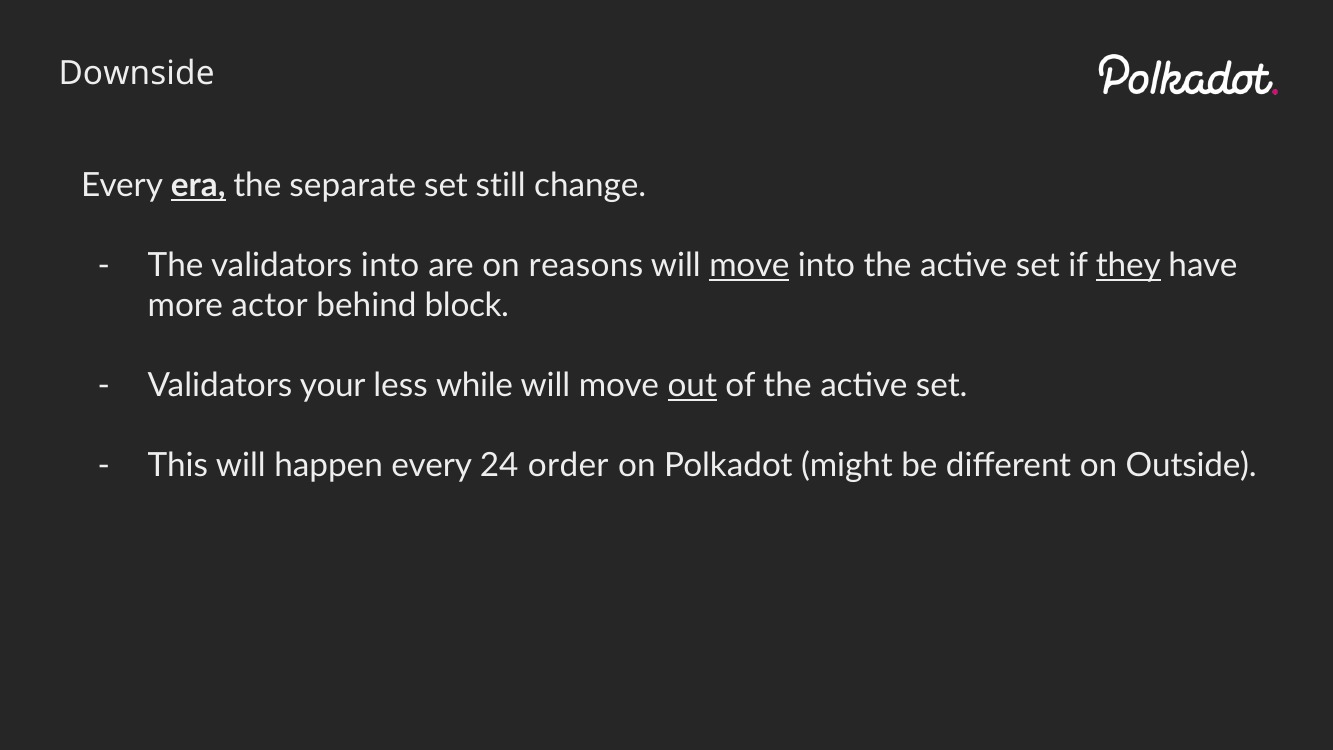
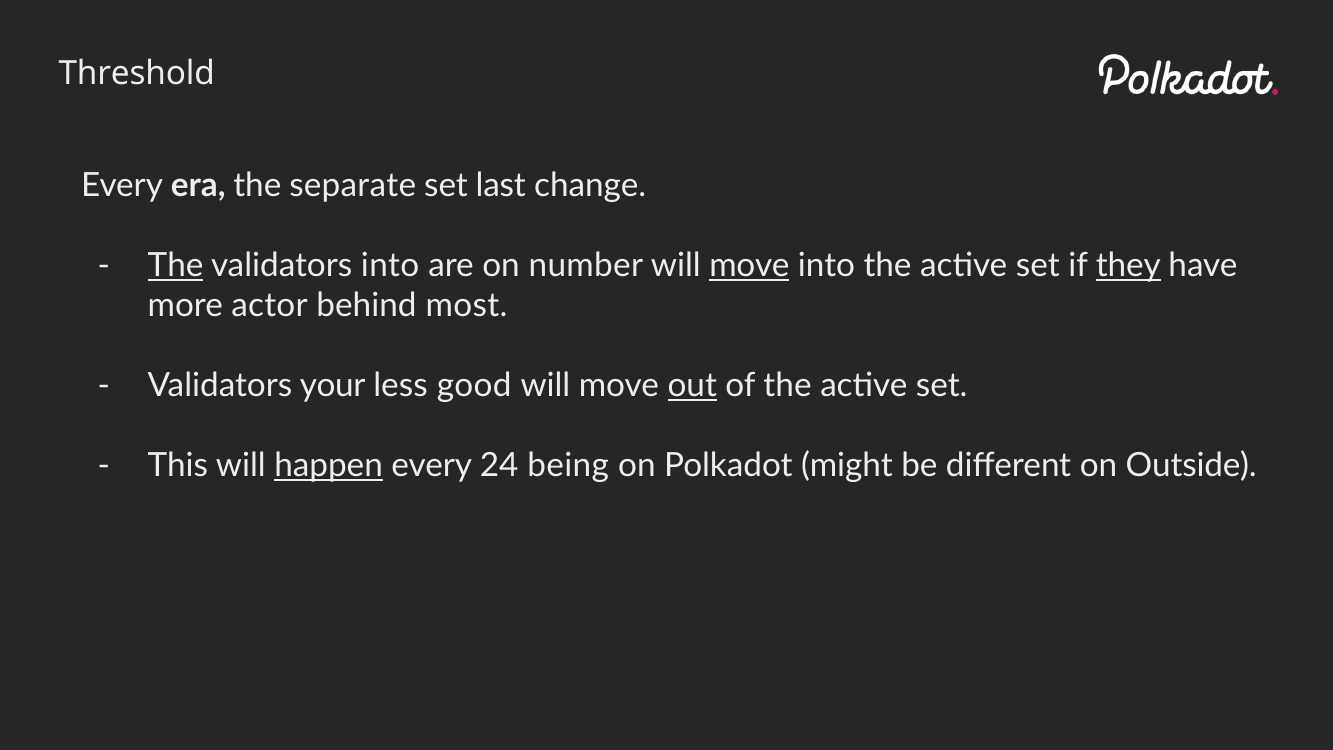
Downside: Downside -> Threshold
era underline: present -> none
still: still -> last
The at (176, 266) underline: none -> present
reasons: reasons -> number
block: block -> most
while: while -> good
happen underline: none -> present
order: order -> being
